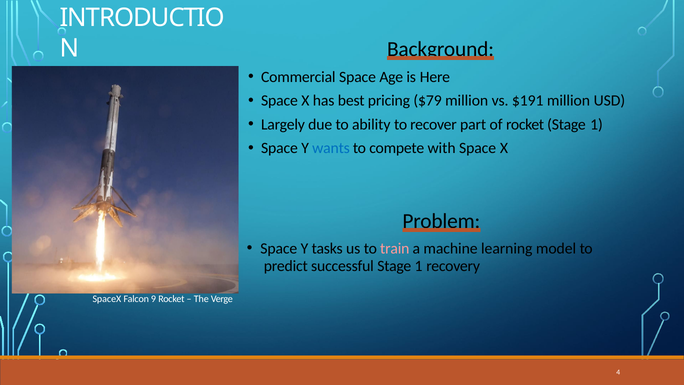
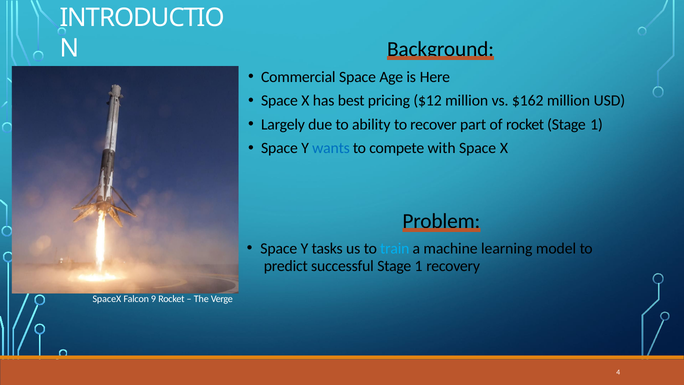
$79: $79 -> $12
$191: $191 -> $162
train colour: pink -> light blue
